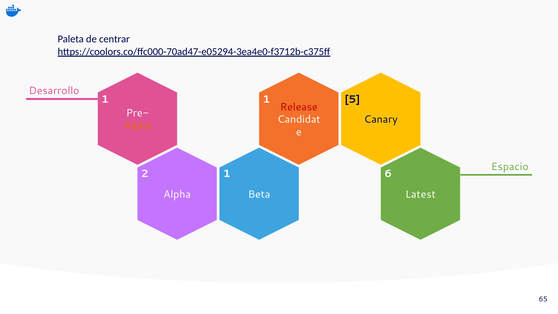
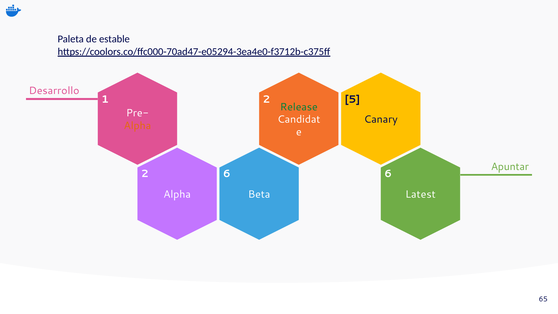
centrar: centrar -> estable
1 1: 1 -> 2
Release colour: red -> green
Espacio: Espacio -> Apuntar
2 1: 1 -> 6
